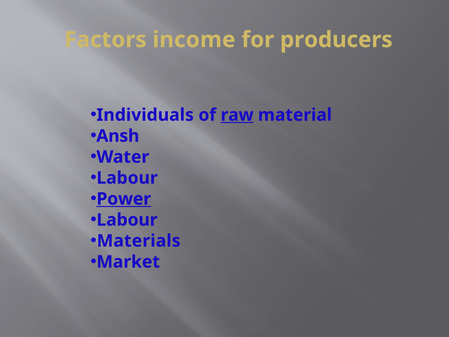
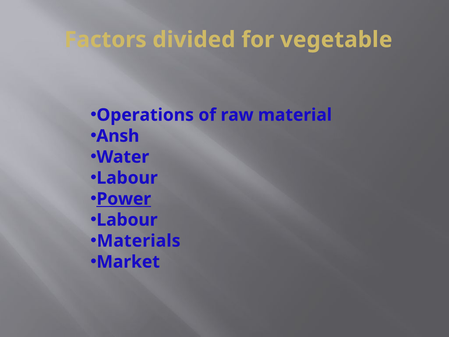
income: income -> divided
producers: producers -> vegetable
Individuals: Individuals -> Operations
raw underline: present -> none
